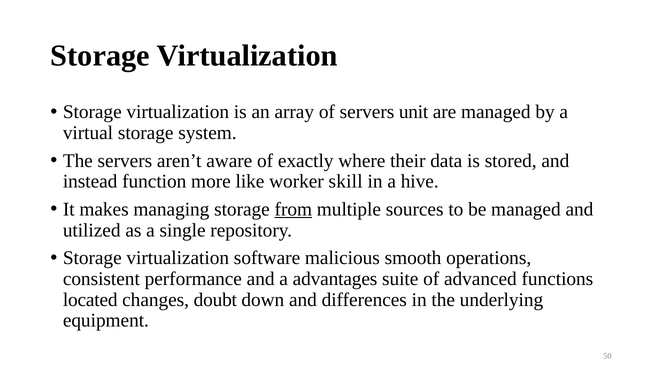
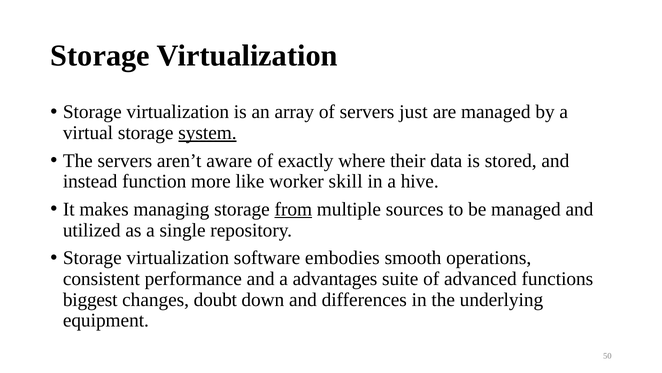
unit: unit -> just
system underline: none -> present
malicious: malicious -> embodies
located: located -> biggest
